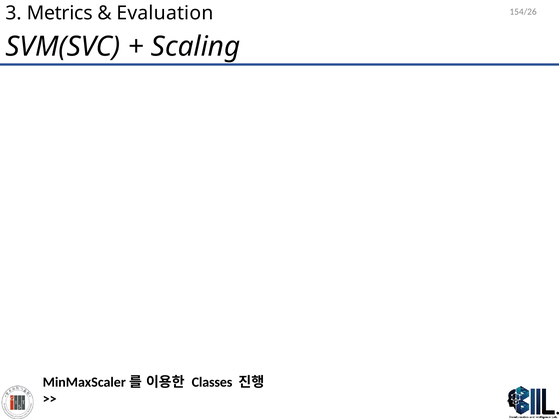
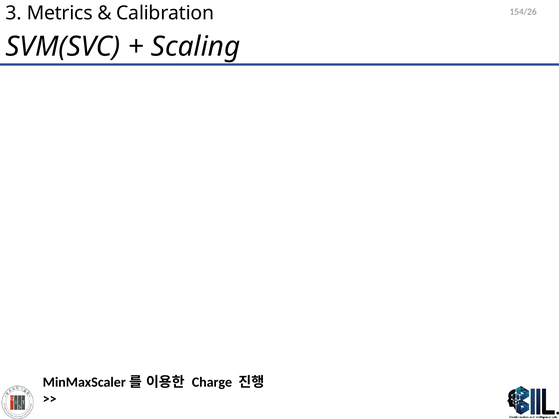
Evaluation: Evaluation -> Calibration
Classes: Classes -> Charge
